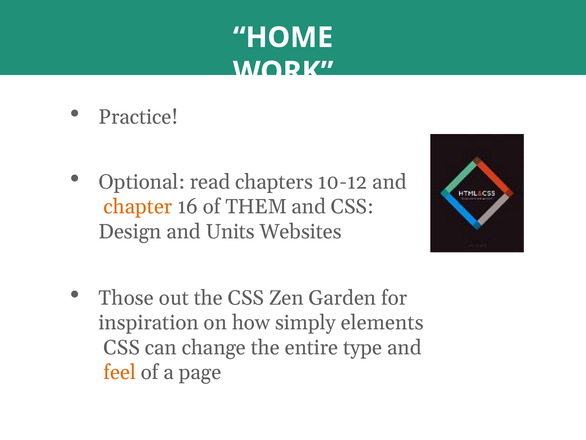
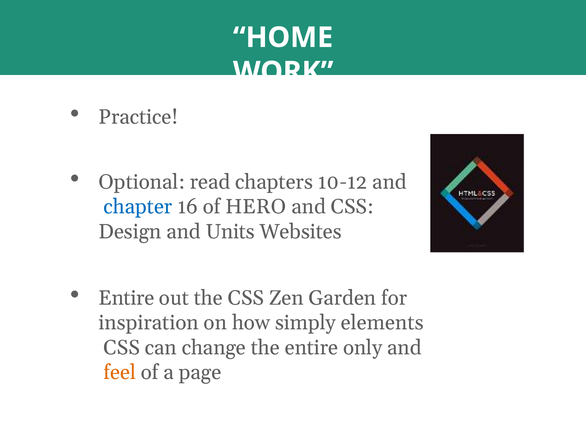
chapter colour: orange -> blue
THEM: THEM -> HERO
Those at (126, 298): Those -> Entire
type: type -> only
